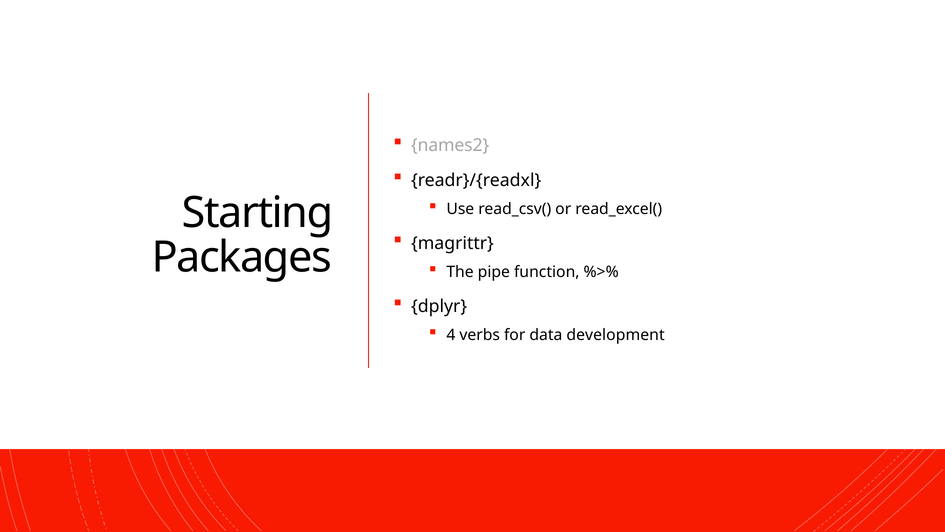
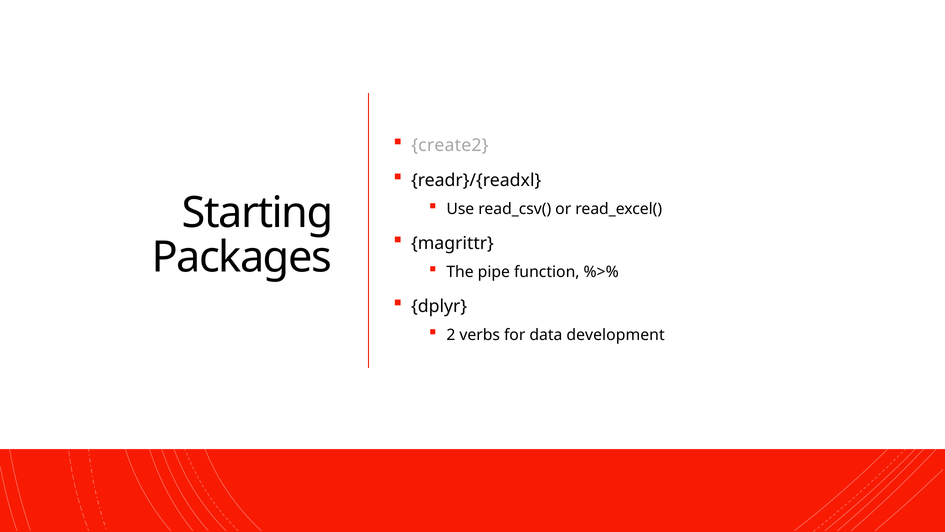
names2: names2 -> create2
4: 4 -> 2
